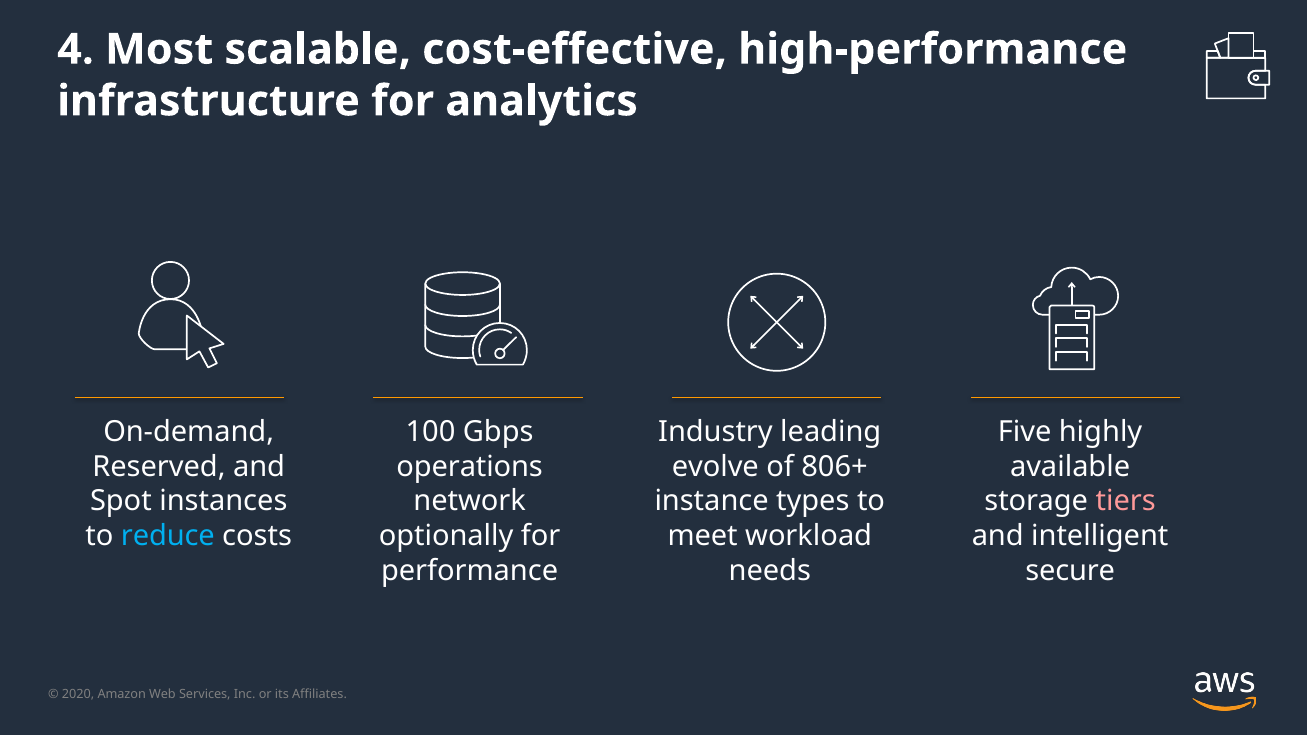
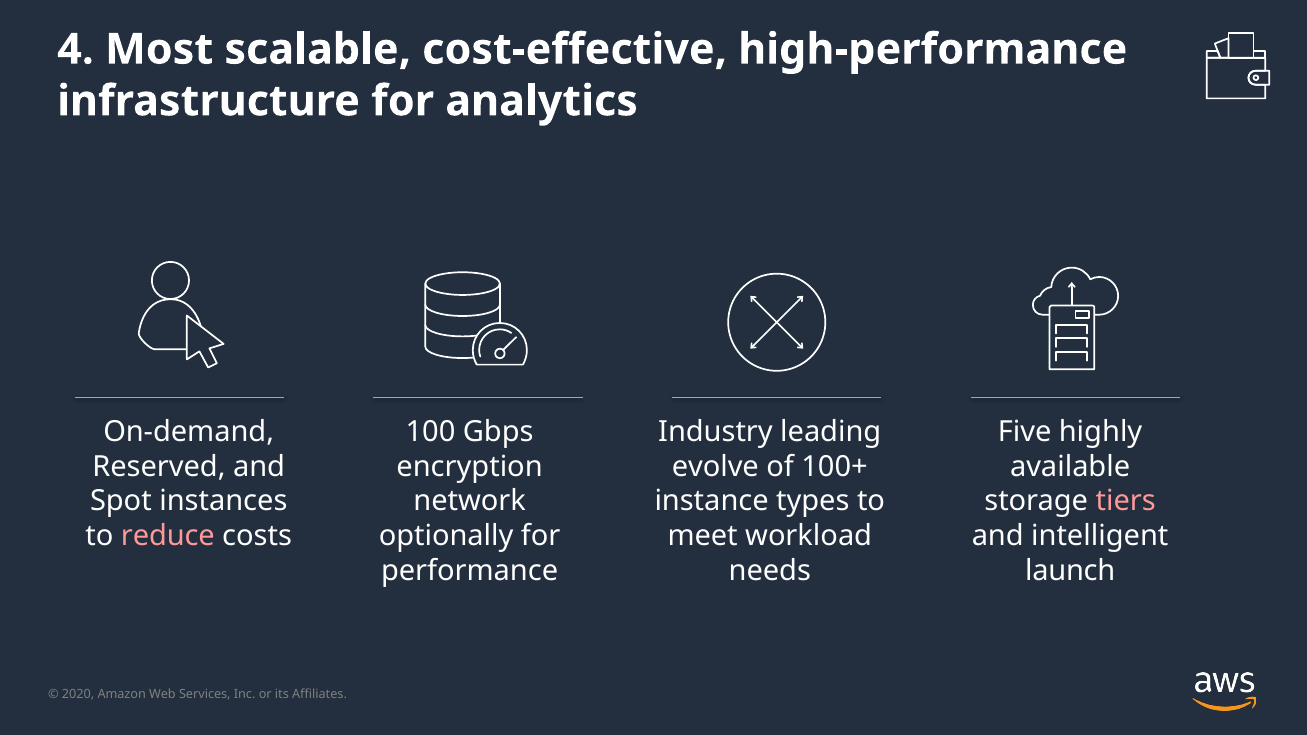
operations: operations -> encryption
806+: 806+ -> 100+
reduce colour: light blue -> pink
secure: secure -> launch
